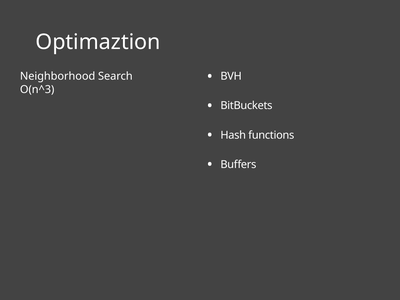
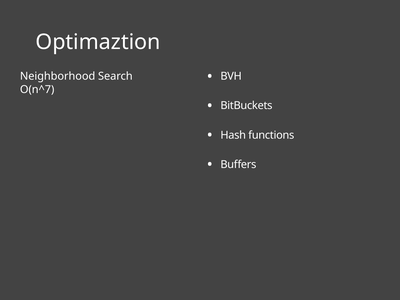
O(n^3: O(n^3 -> O(n^7
